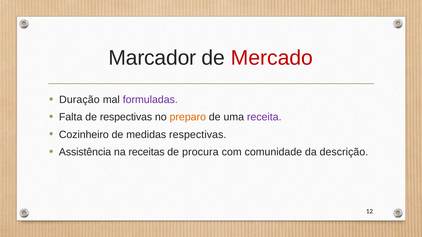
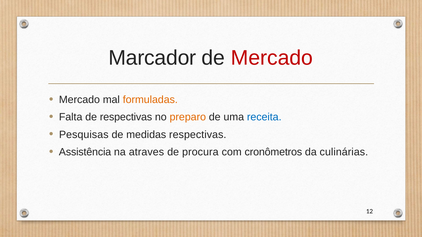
Duração at (79, 100): Duração -> Mercado
formuladas colour: purple -> orange
receita colour: purple -> blue
Cozinheiro: Cozinheiro -> Pesquisas
receitas: receitas -> atraves
comunidade: comunidade -> cronômetros
descrição: descrição -> culinárias
